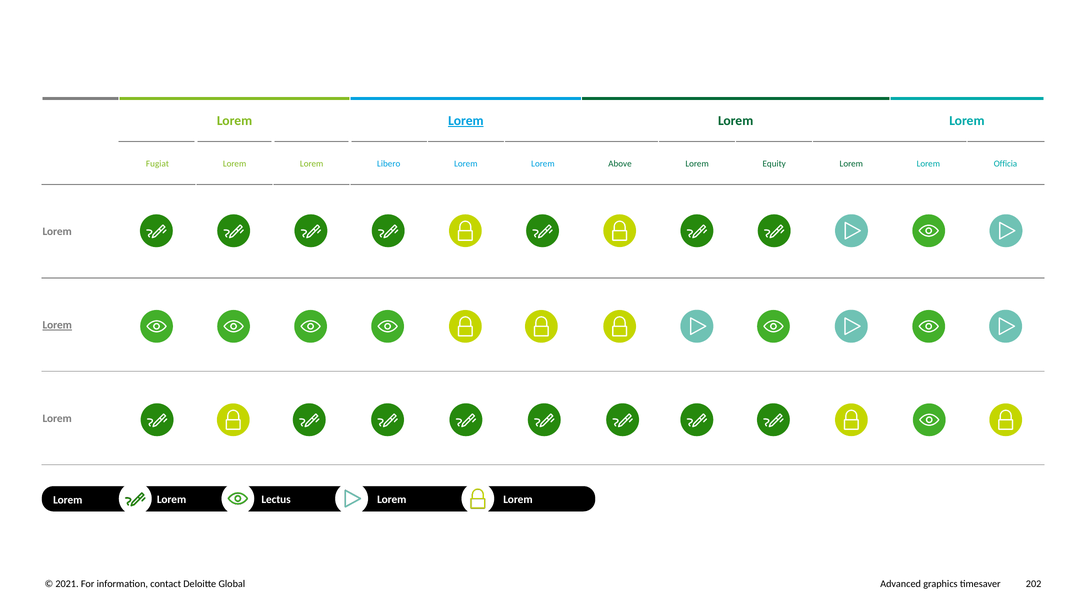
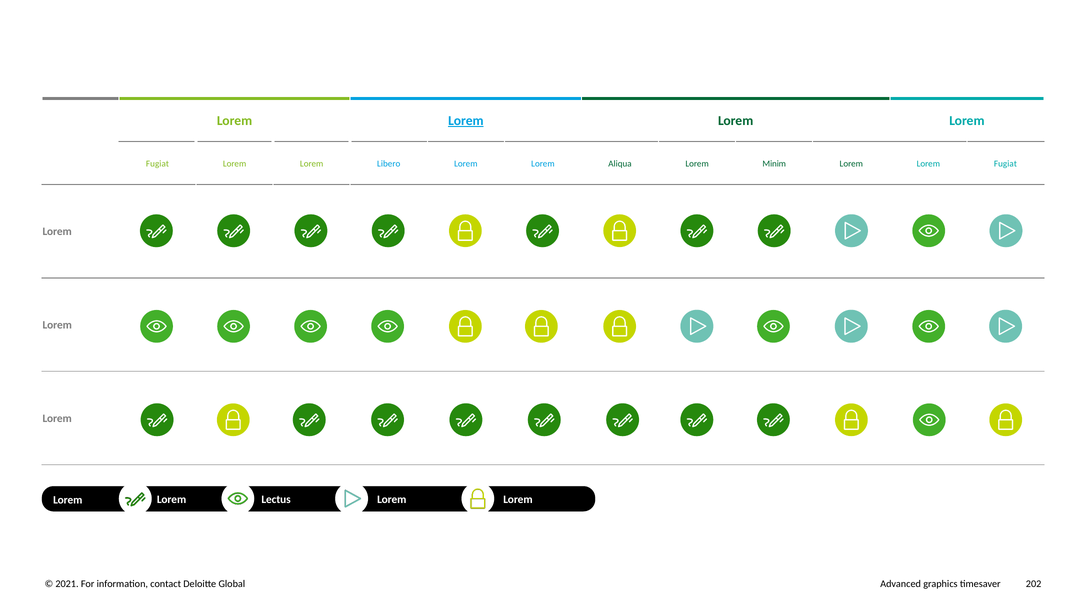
Above: Above -> Aliqua
Equity: Equity -> Minim
Officia at (1005, 164): Officia -> Fugiat
Lorem at (57, 325) underline: present -> none
